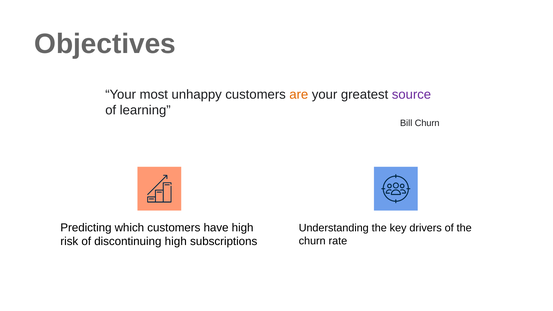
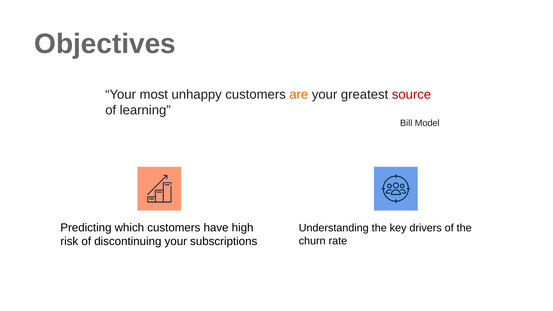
source colour: purple -> red
Bill Churn: Churn -> Model
discontinuing high: high -> your
